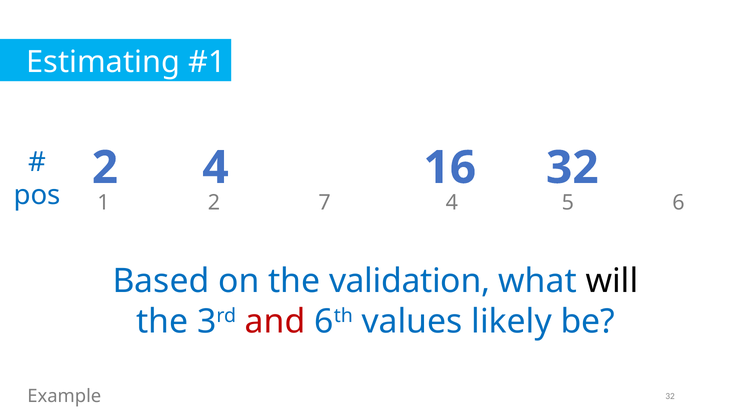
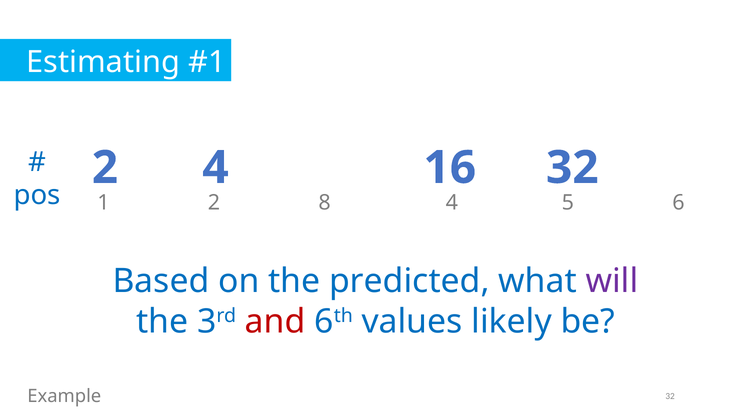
7: 7 -> 8
validation: validation -> predicted
will colour: black -> purple
